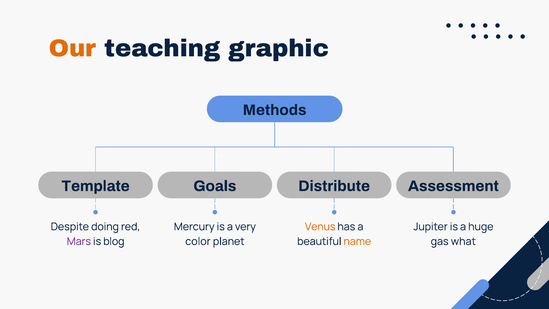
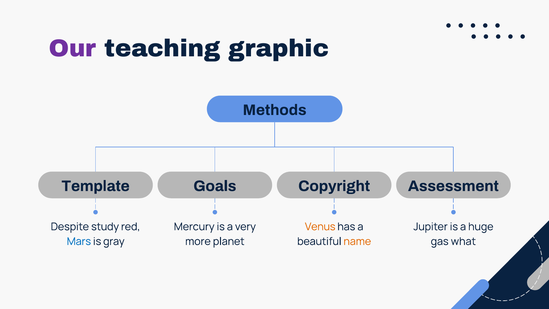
Our colour: orange -> purple
Distribute: Distribute -> Copyright
doing: doing -> study
Mars colour: purple -> blue
blog: blog -> gray
color: color -> more
